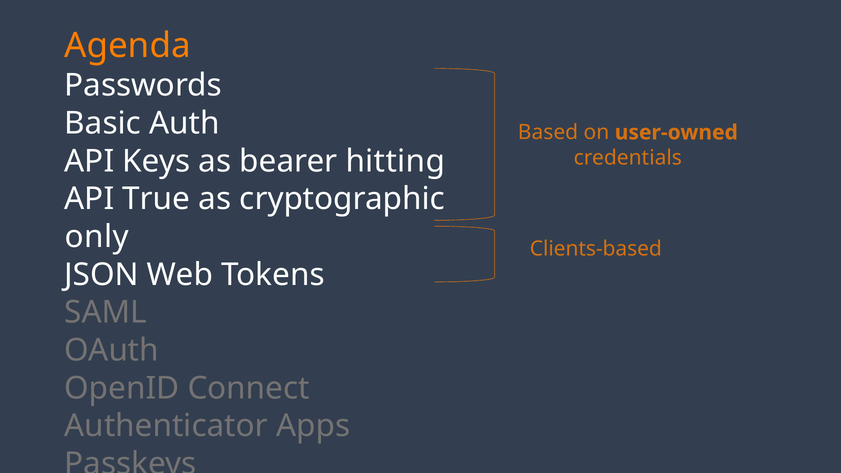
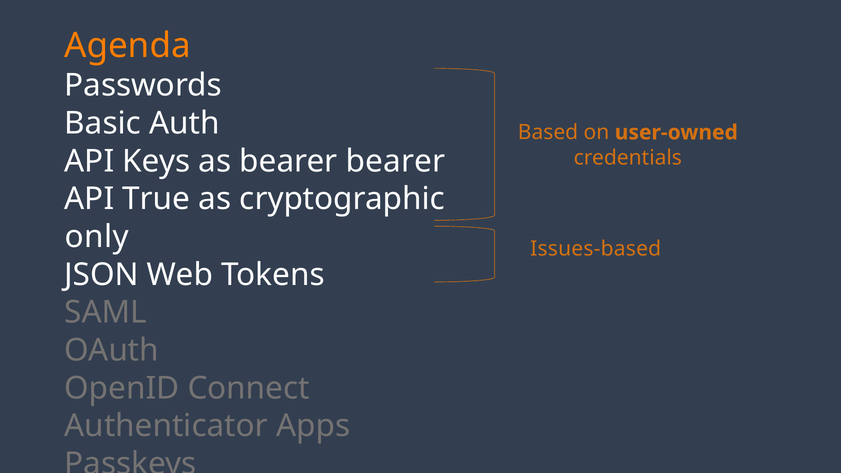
bearer hitting: hitting -> bearer
Clients-based: Clients-based -> Issues-based
